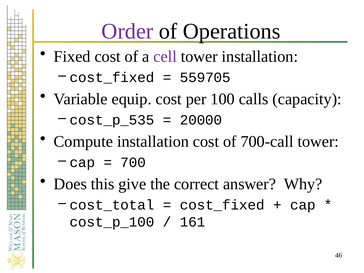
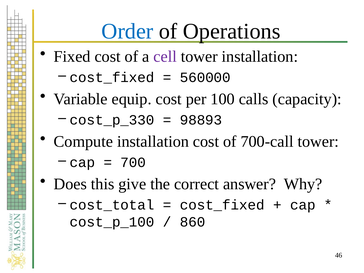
Order colour: purple -> blue
559705: 559705 -> 560000
cost_p_535: cost_p_535 -> cost_p_330
20000: 20000 -> 98893
161: 161 -> 860
